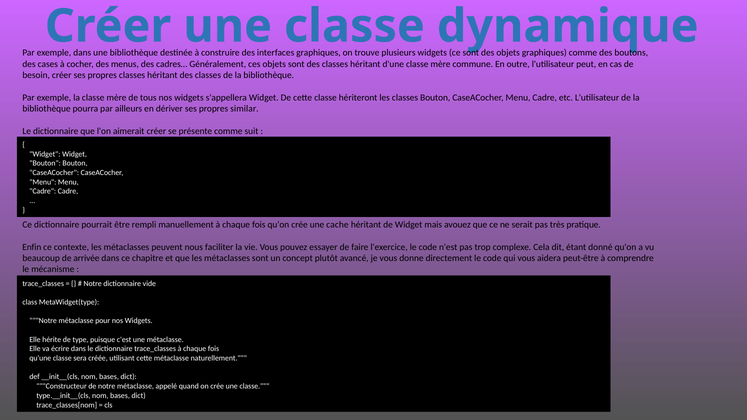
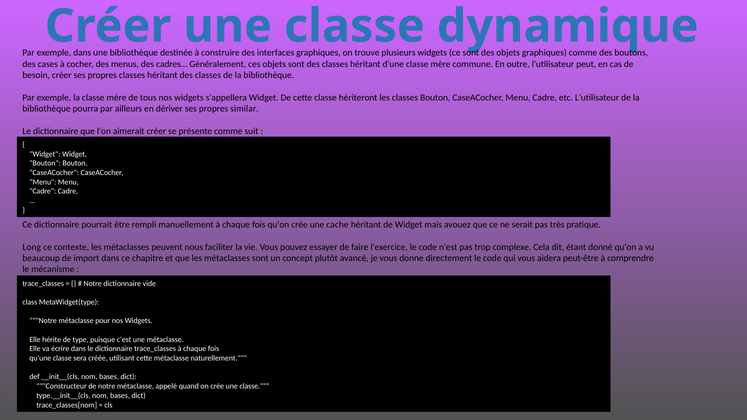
Enfin: Enfin -> Long
arrivée: arrivée -> import
